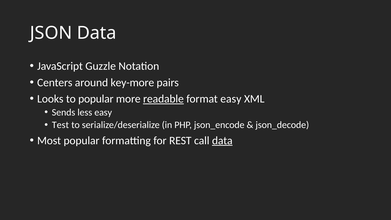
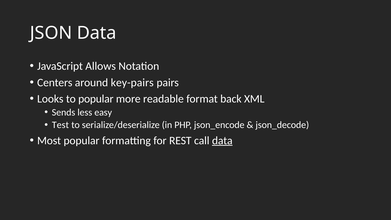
Guzzle: Guzzle -> Allows
key-more: key-more -> key-pairs
readable underline: present -> none
format easy: easy -> back
